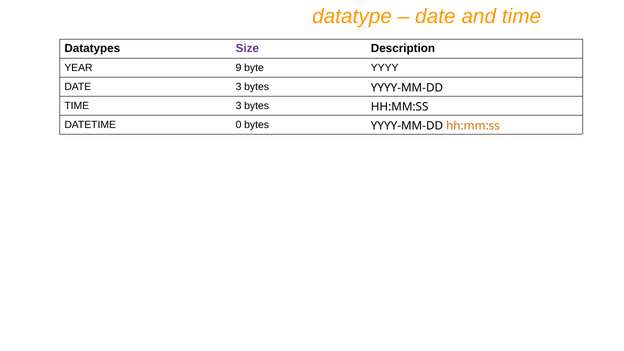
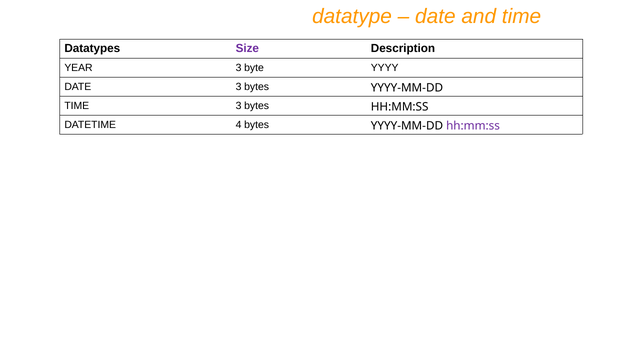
YEAR 9: 9 -> 3
0: 0 -> 4
hh:mm:ss at (473, 126) colour: orange -> purple
